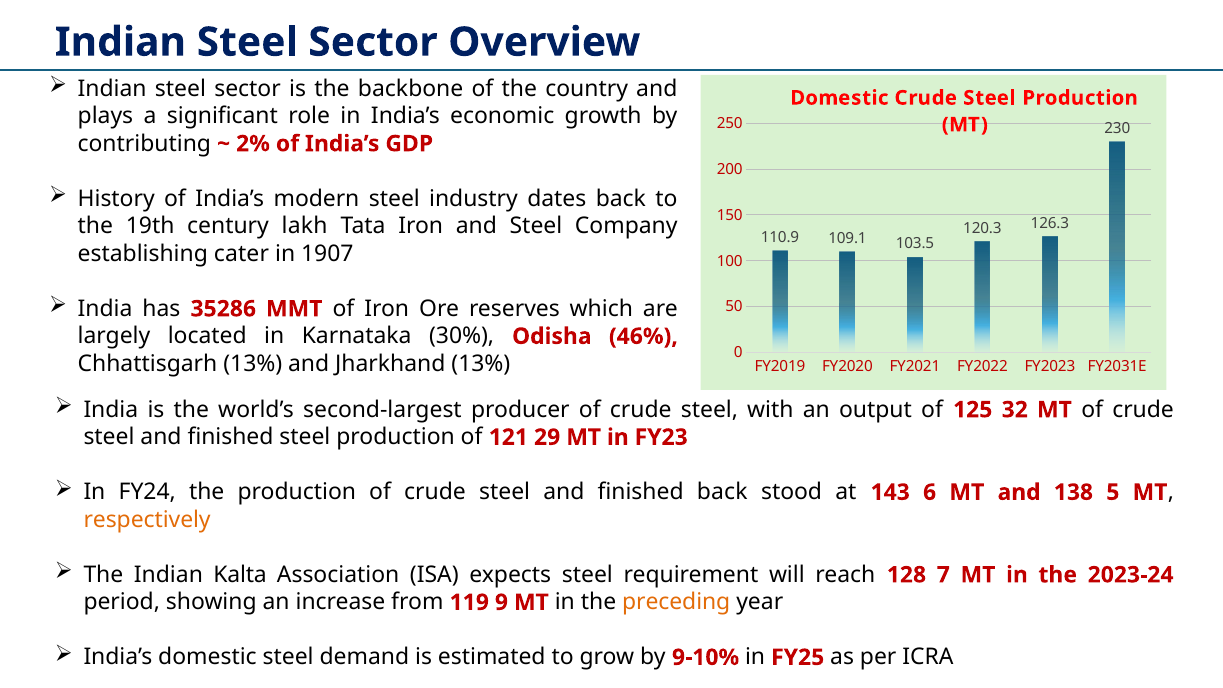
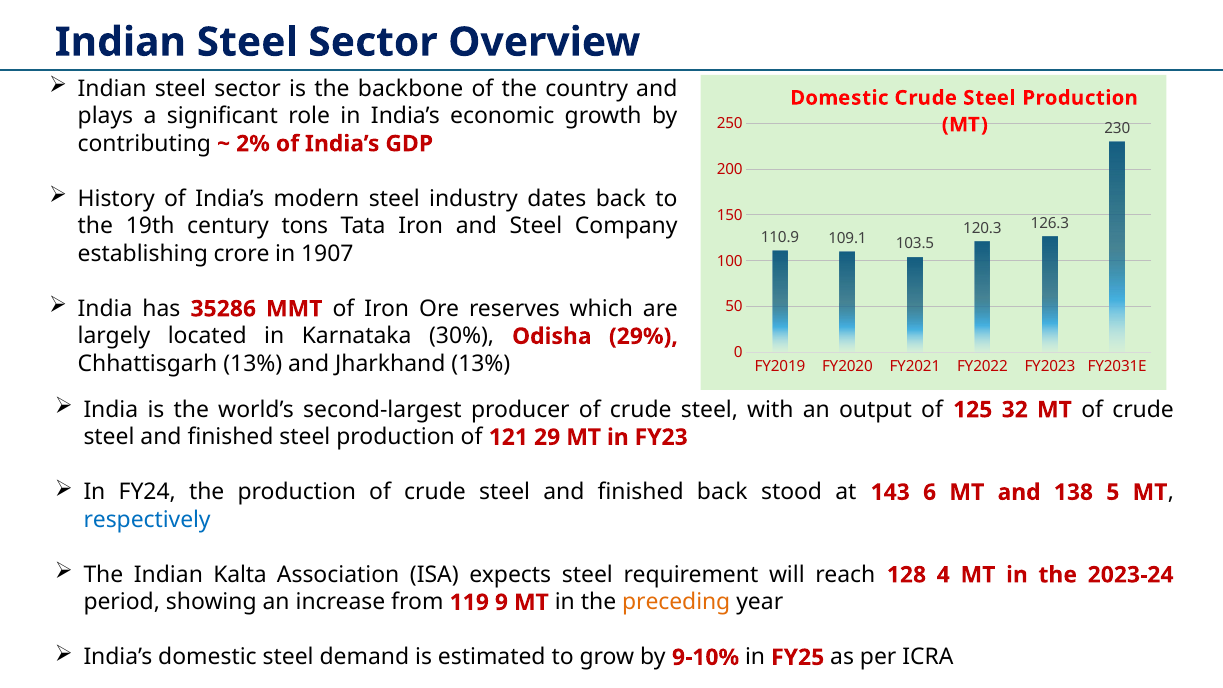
lakh: lakh -> tons
cater: cater -> crore
46%: 46% -> 29%
respectively colour: orange -> blue
7: 7 -> 4
